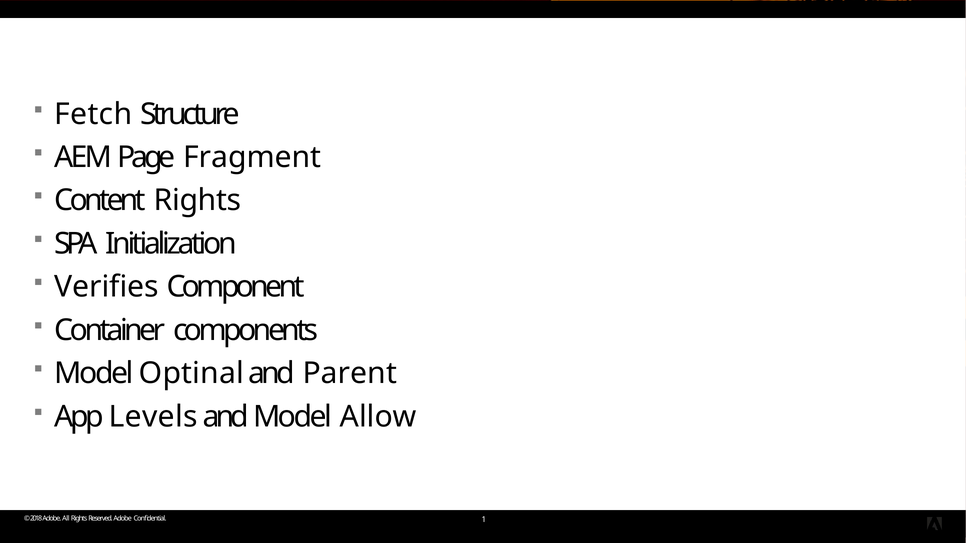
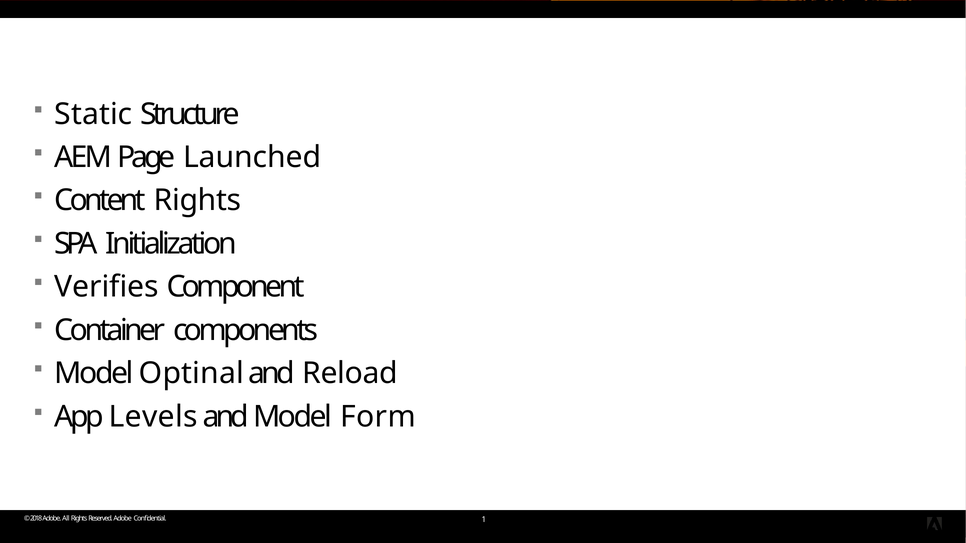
Fetch: Fetch -> Static
Fragment: Fragment -> Launched
Parent: Parent -> Reload
Allow: Allow -> Form
